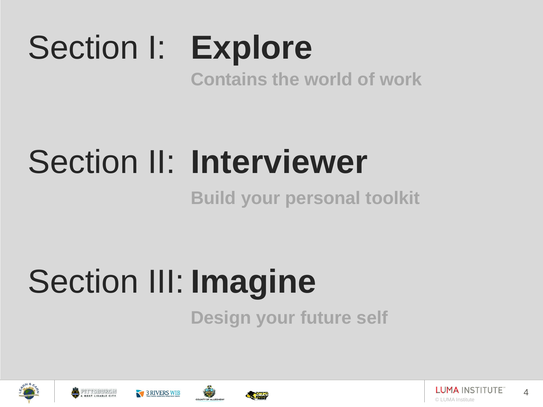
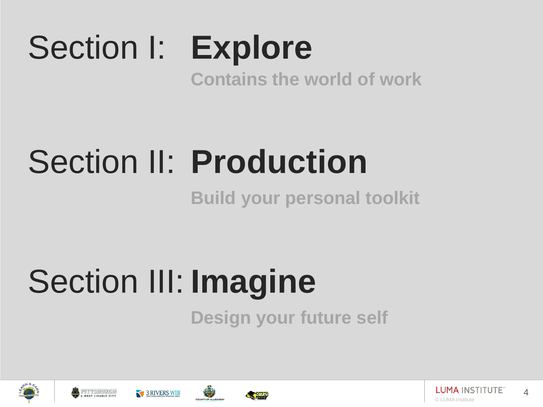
Interviewer: Interviewer -> Production
